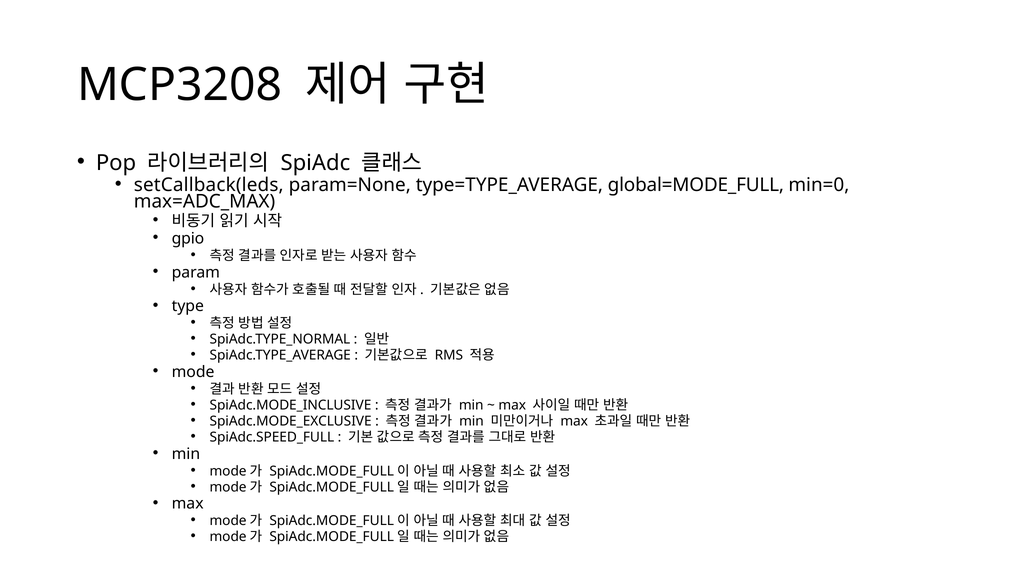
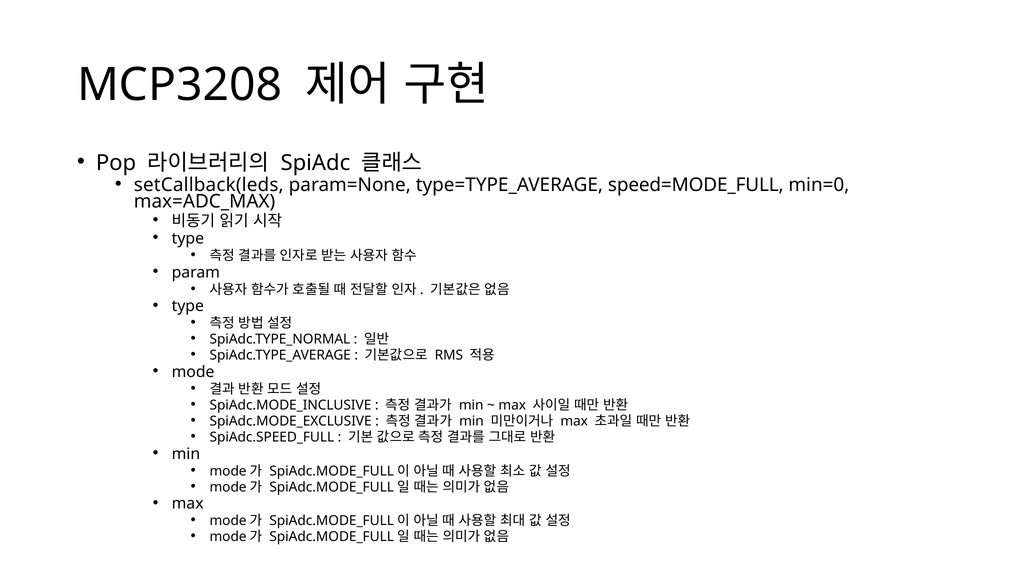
global=MODE_FULL: global=MODE_FULL -> speed=MODE_FULL
gpio at (188, 239): gpio -> type
